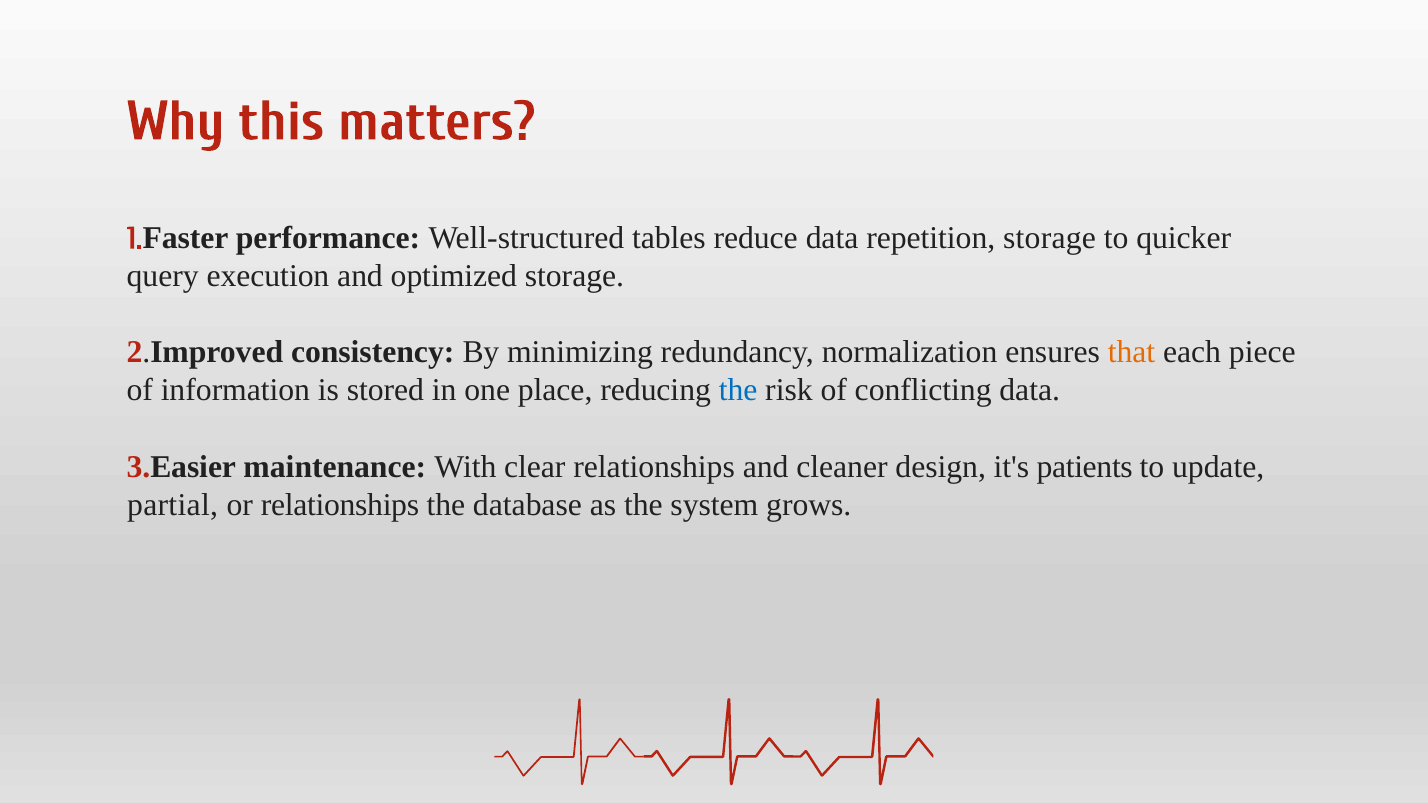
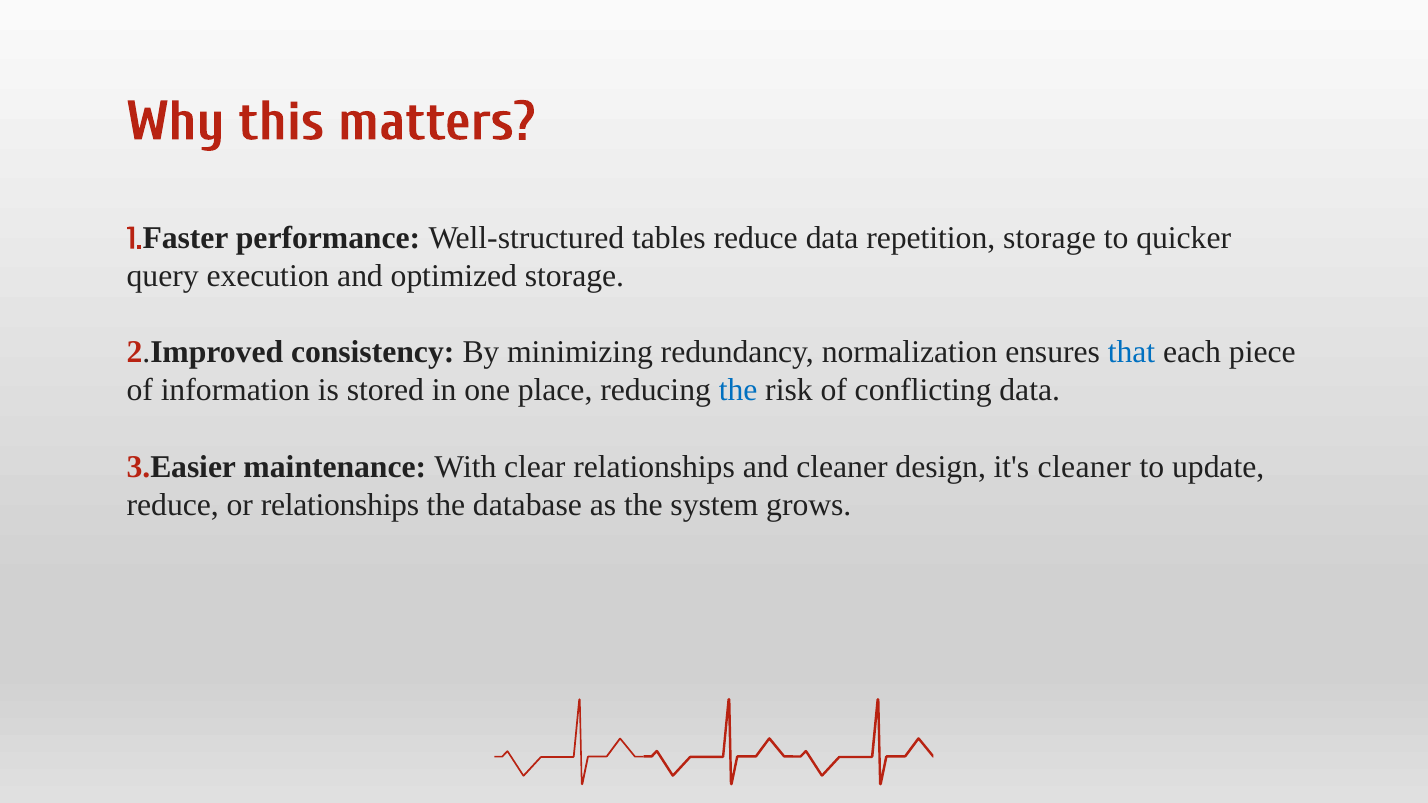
that colour: orange -> blue
it's patients: patients -> cleaner
partial at (173, 505): partial -> reduce
